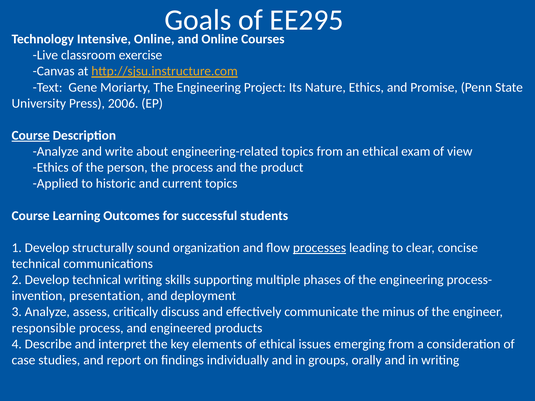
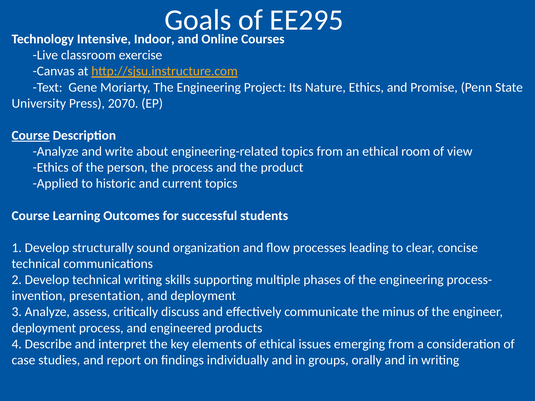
Intensive Online: Online -> Indoor
2006: 2006 -> 2070
exam: exam -> room
processes underline: present -> none
responsible at (44, 328): responsible -> deployment
